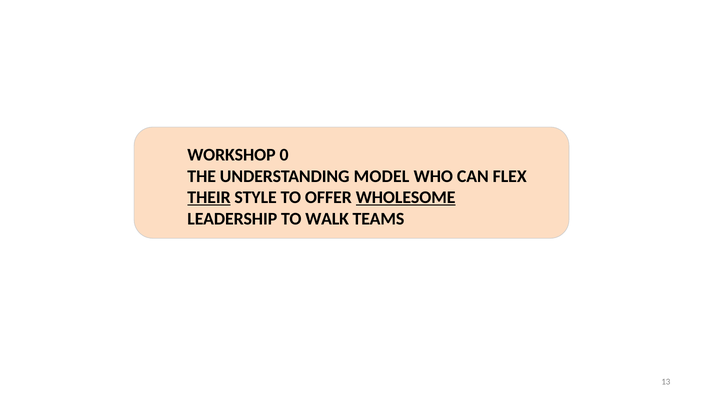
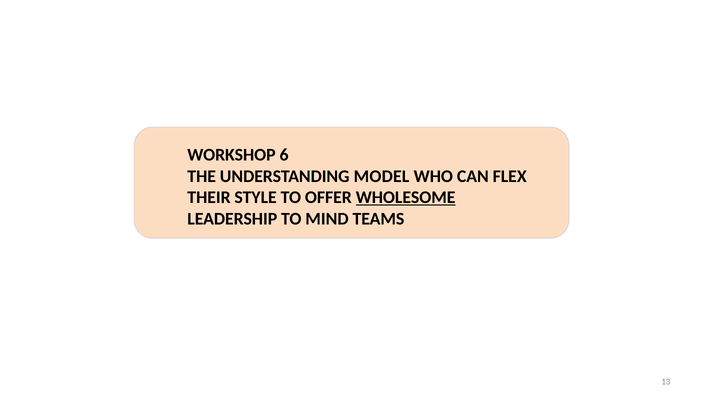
0: 0 -> 6
THEIR underline: present -> none
WALK: WALK -> MIND
